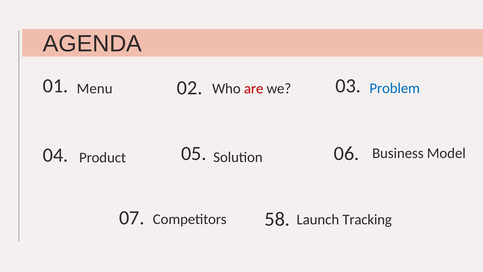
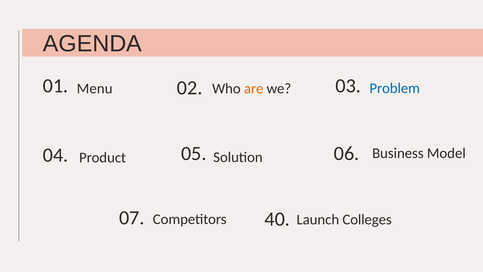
are colour: red -> orange
58: 58 -> 40
Tracking: Tracking -> Colleges
